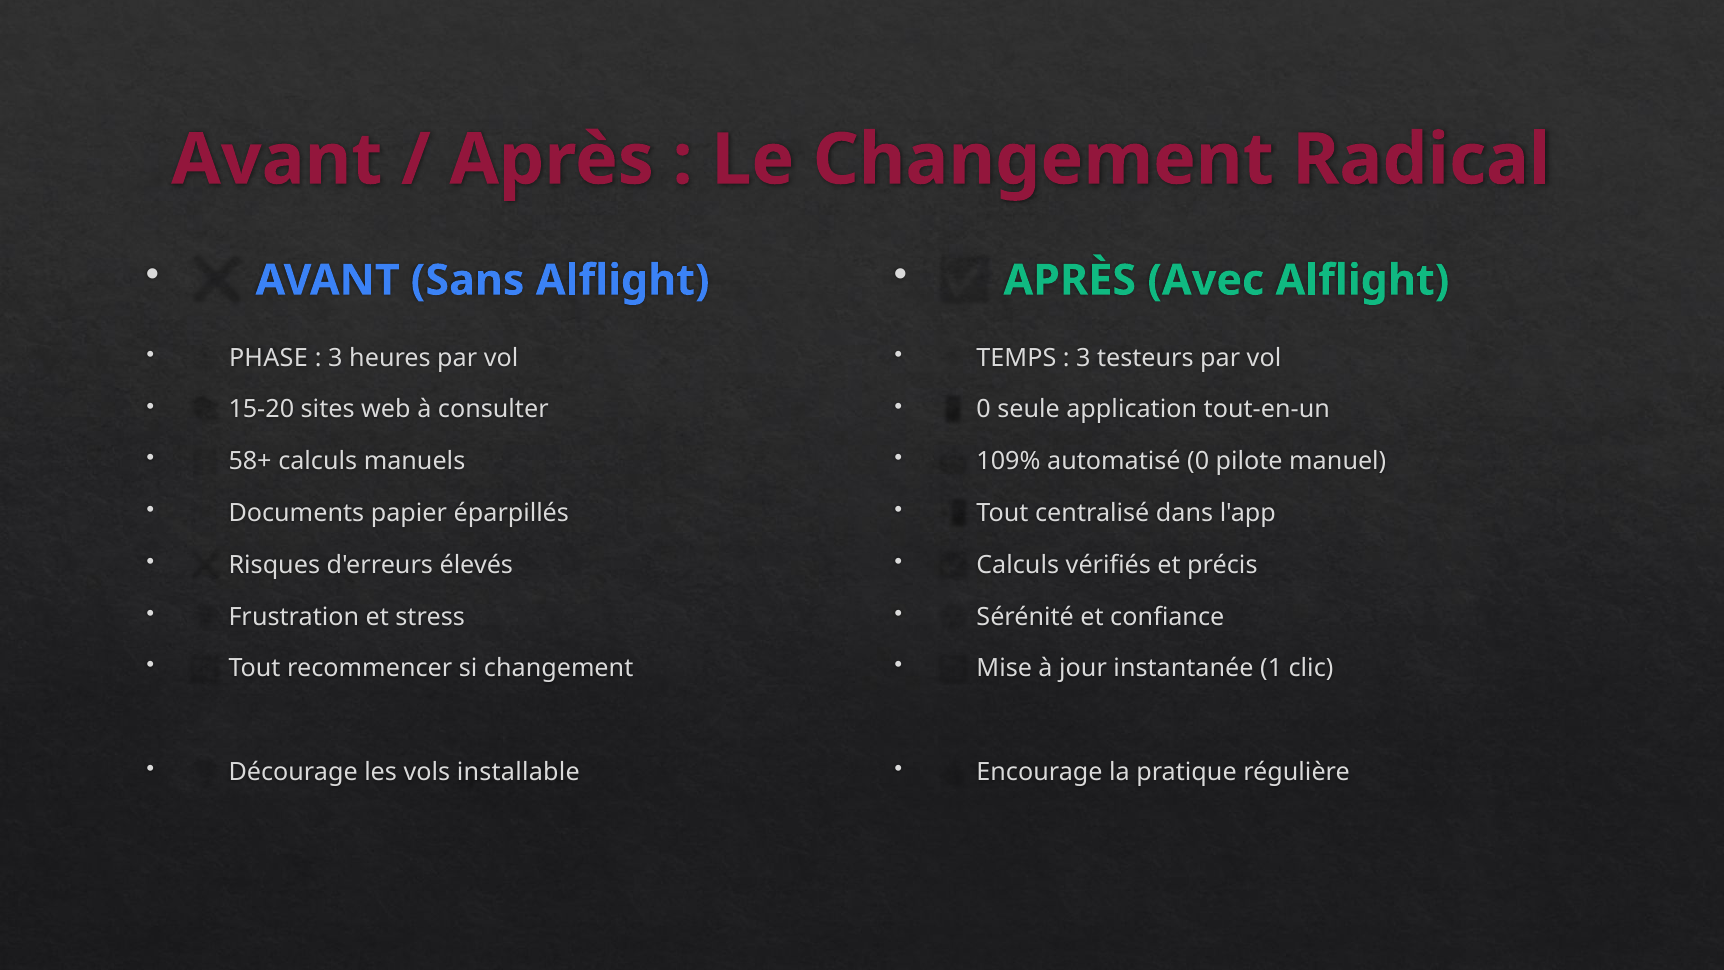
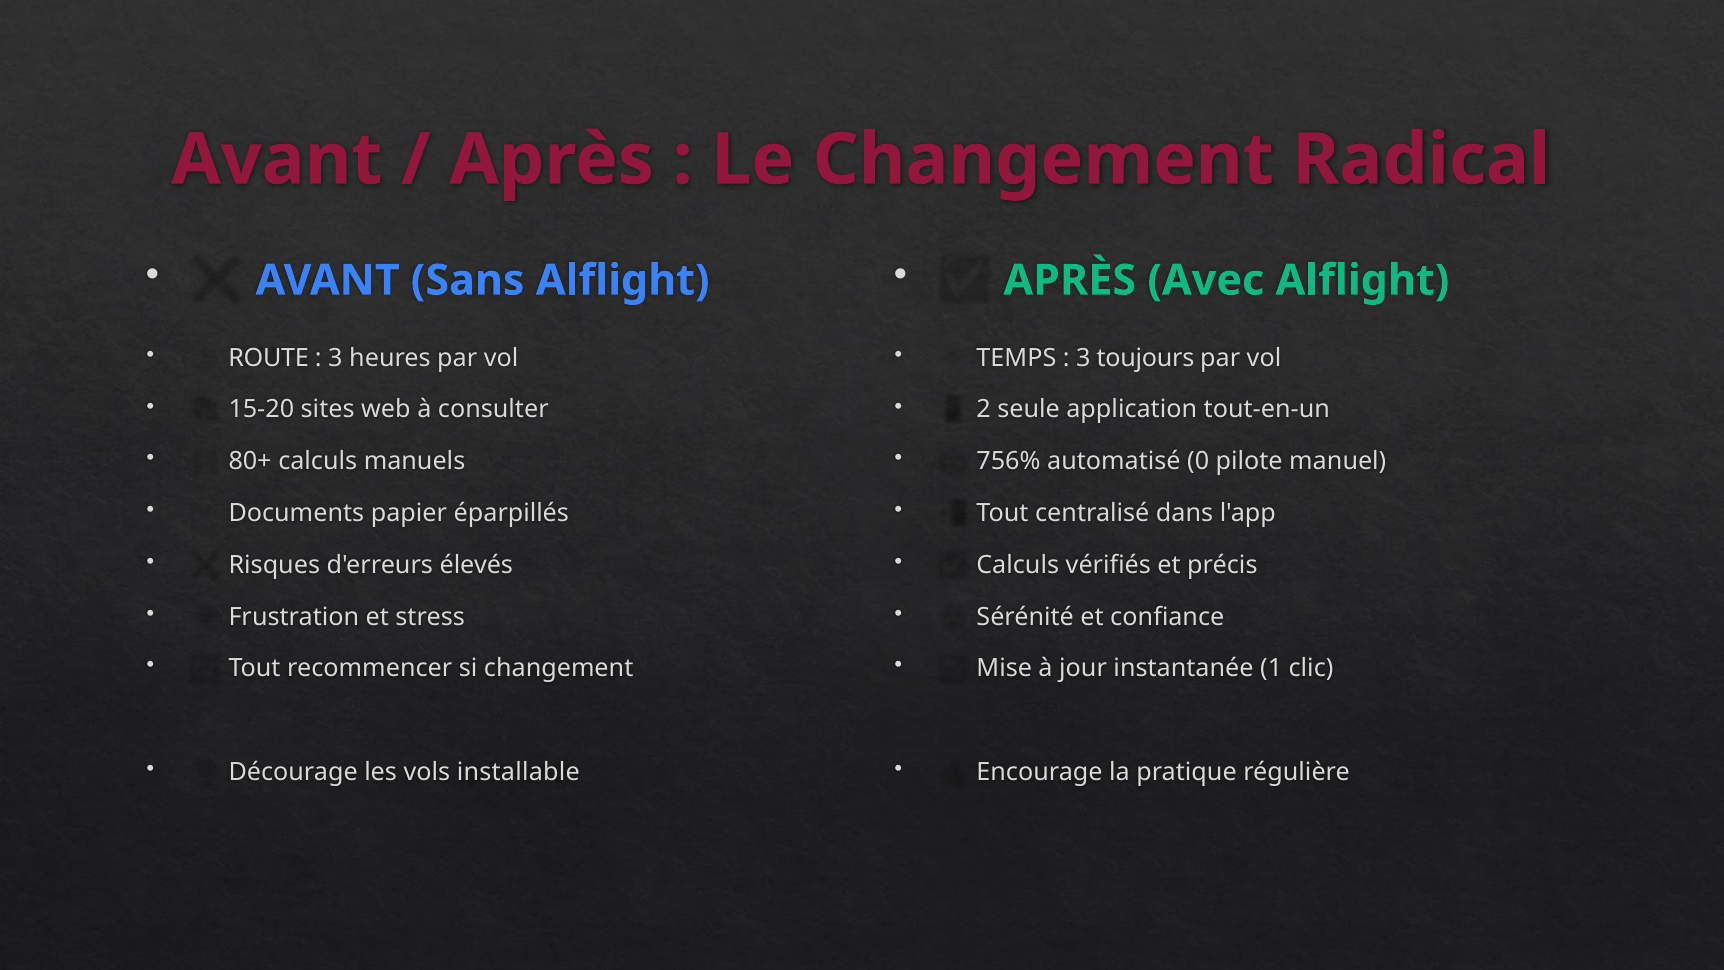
PHASE: PHASE -> ROUTE
testeurs: testeurs -> toujours
0 at (984, 409): 0 -> 2
58+: 58+ -> 80+
109%: 109% -> 756%
